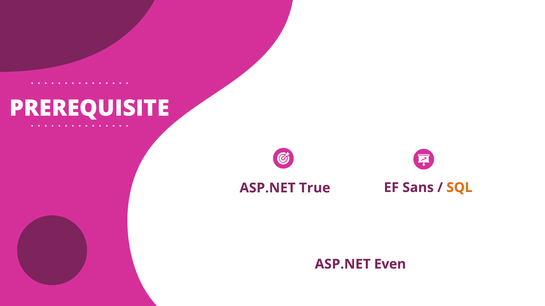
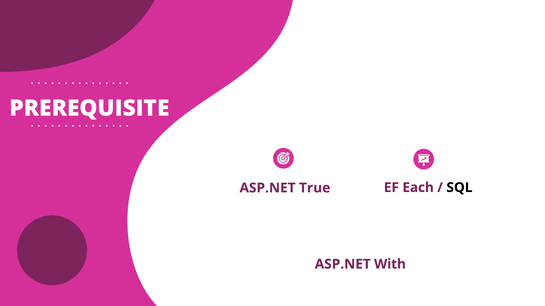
Sans: Sans -> Each
SQL colour: orange -> black
Even: Even -> With
